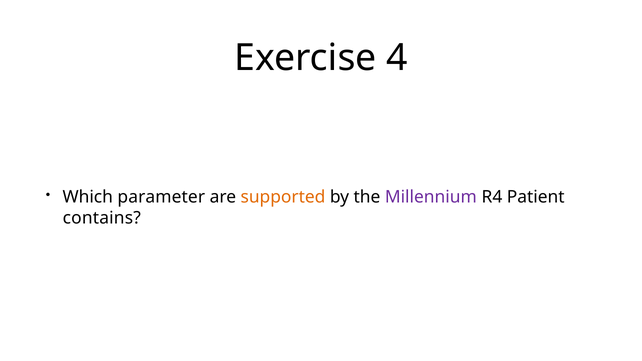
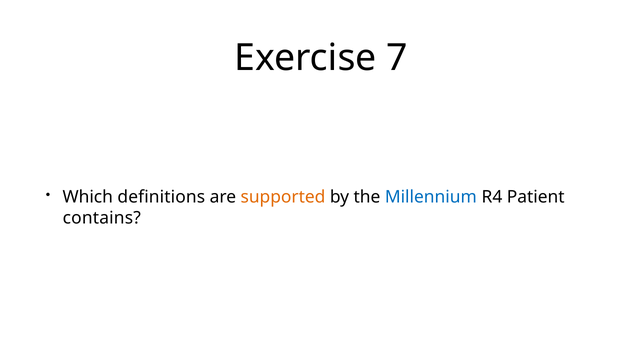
4: 4 -> 7
parameter: parameter -> definitions
Millennium colour: purple -> blue
